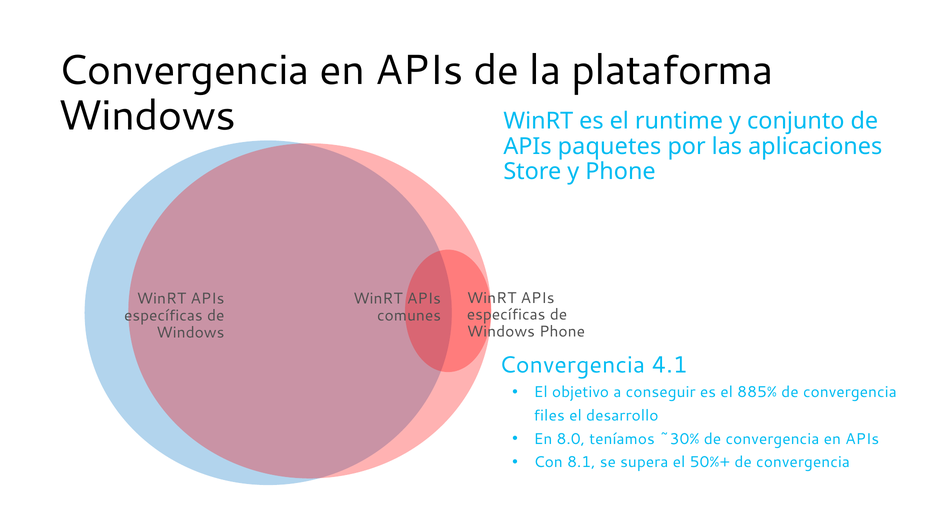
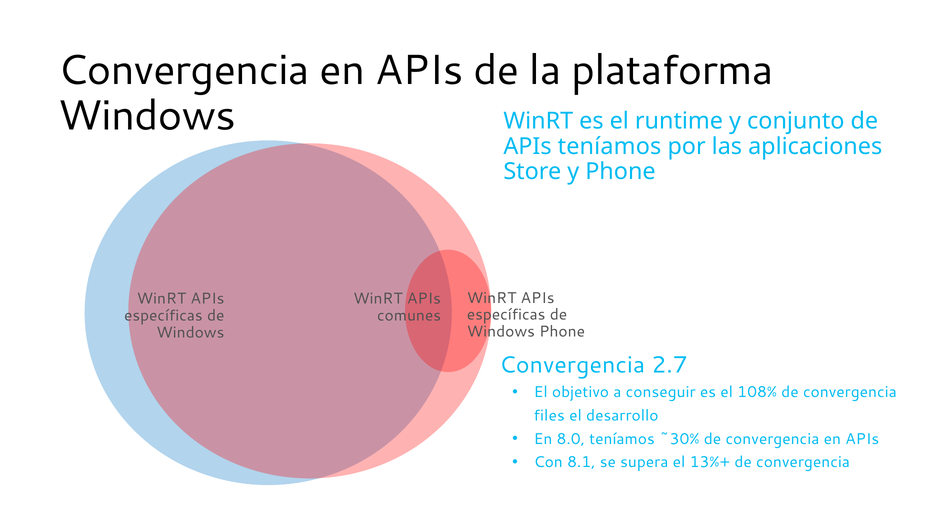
APIs paquetes: paquetes -> teníamos
4.1: 4.1 -> 2.7
885%: 885% -> 108%
50%+: 50%+ -> 13%+
